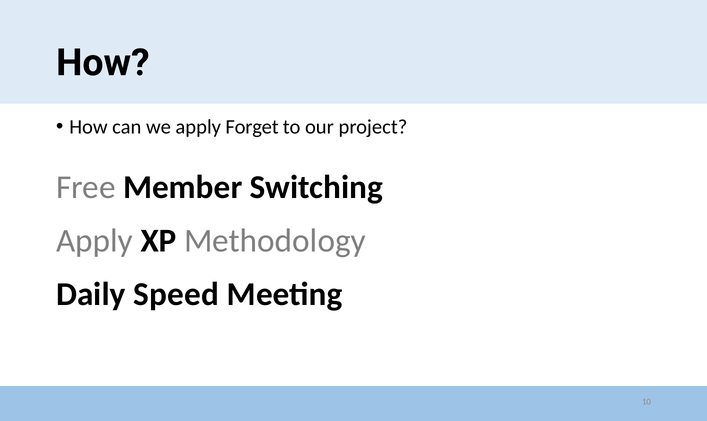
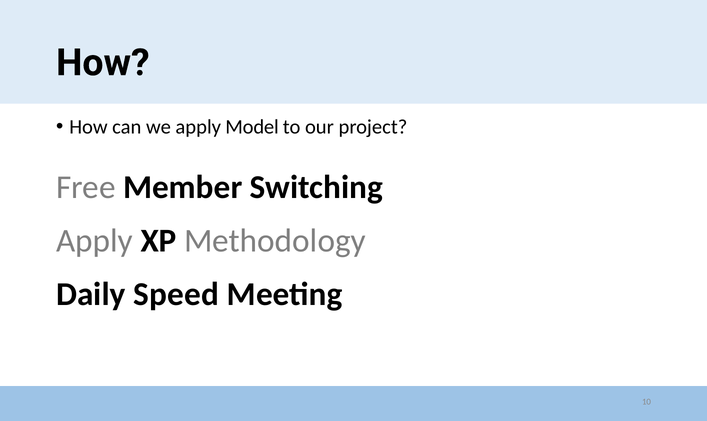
Forget: Forget -> Model
